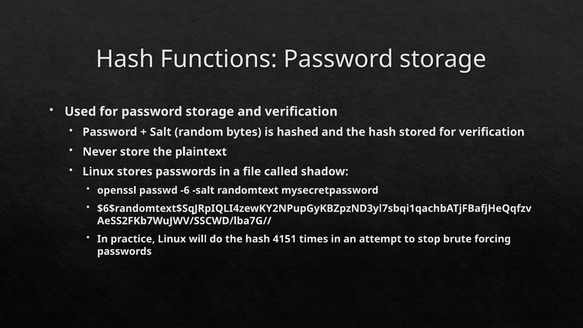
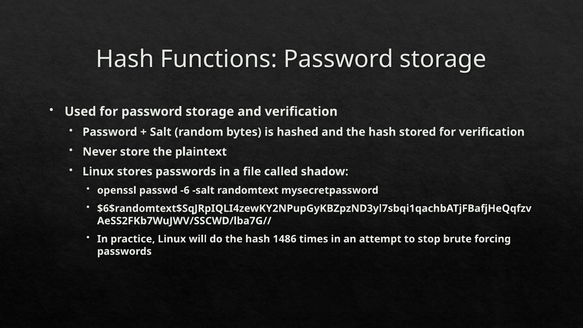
4151: 4151 -> 1486
